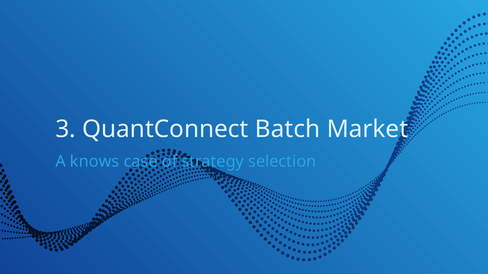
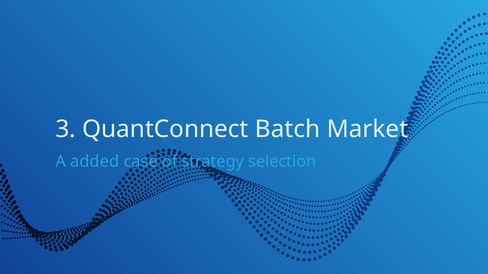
knows: knows -> added
